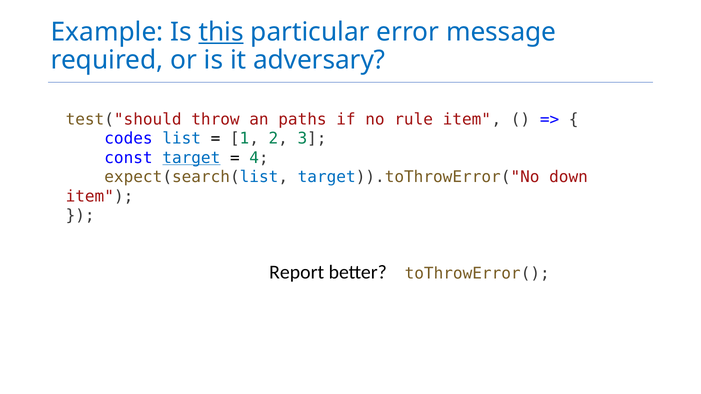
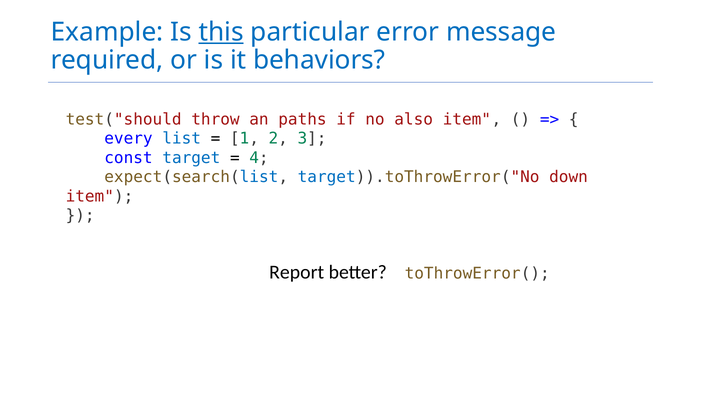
adversary: adversary -> behaviors
rule: rule -> also
codes: codes -> every
target underline: present -> none
